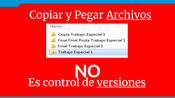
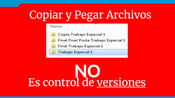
Archivos underline: present -> none
